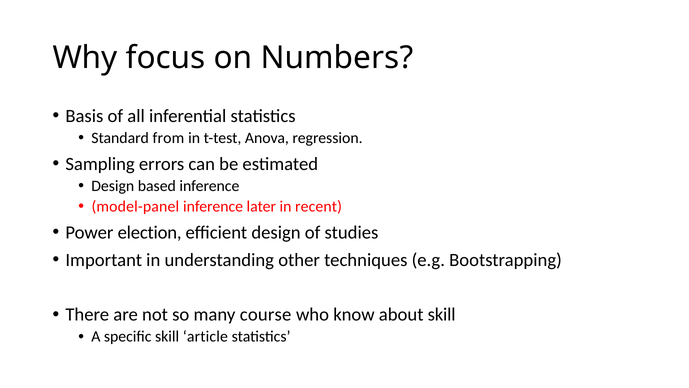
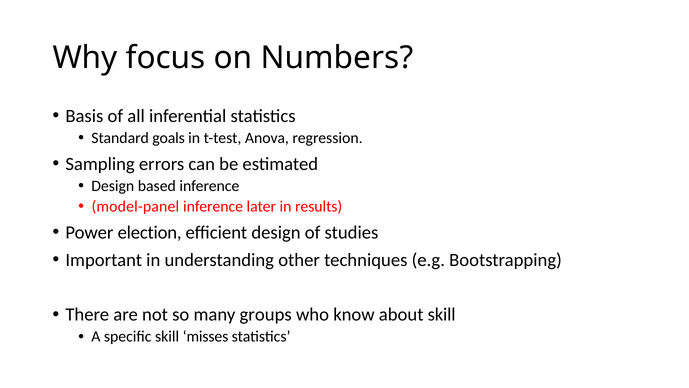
from: from -> goals
recent: recent -> results
course: course -> groups
article: article -> misses
